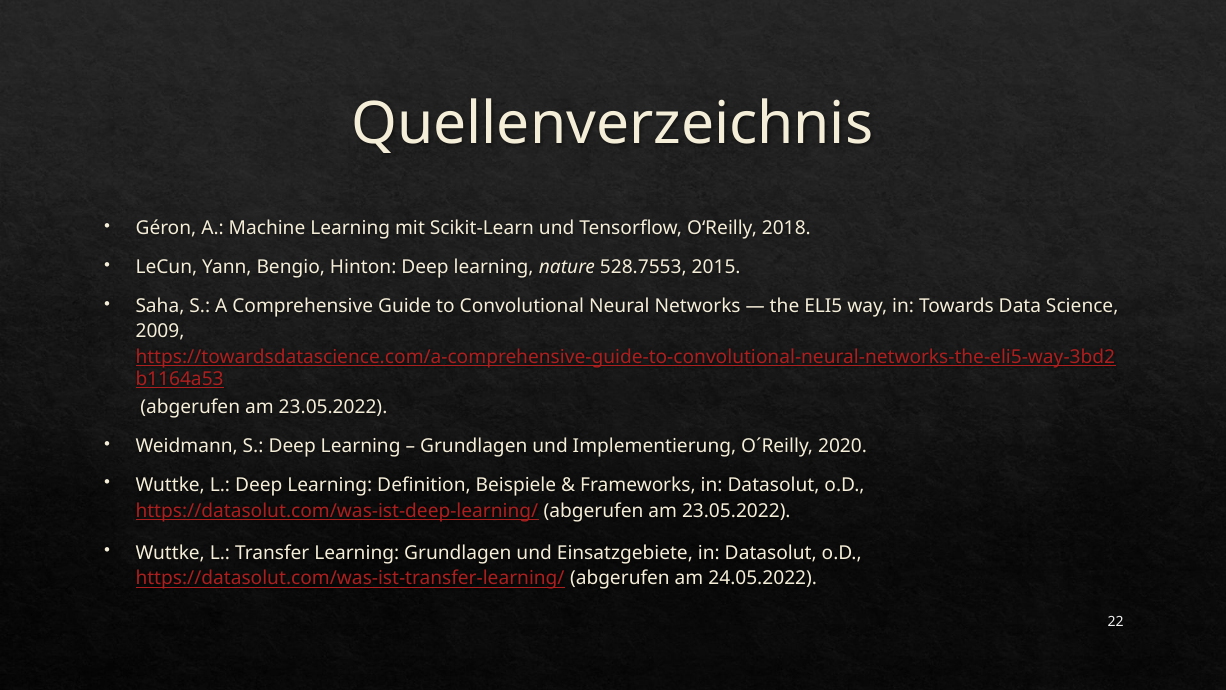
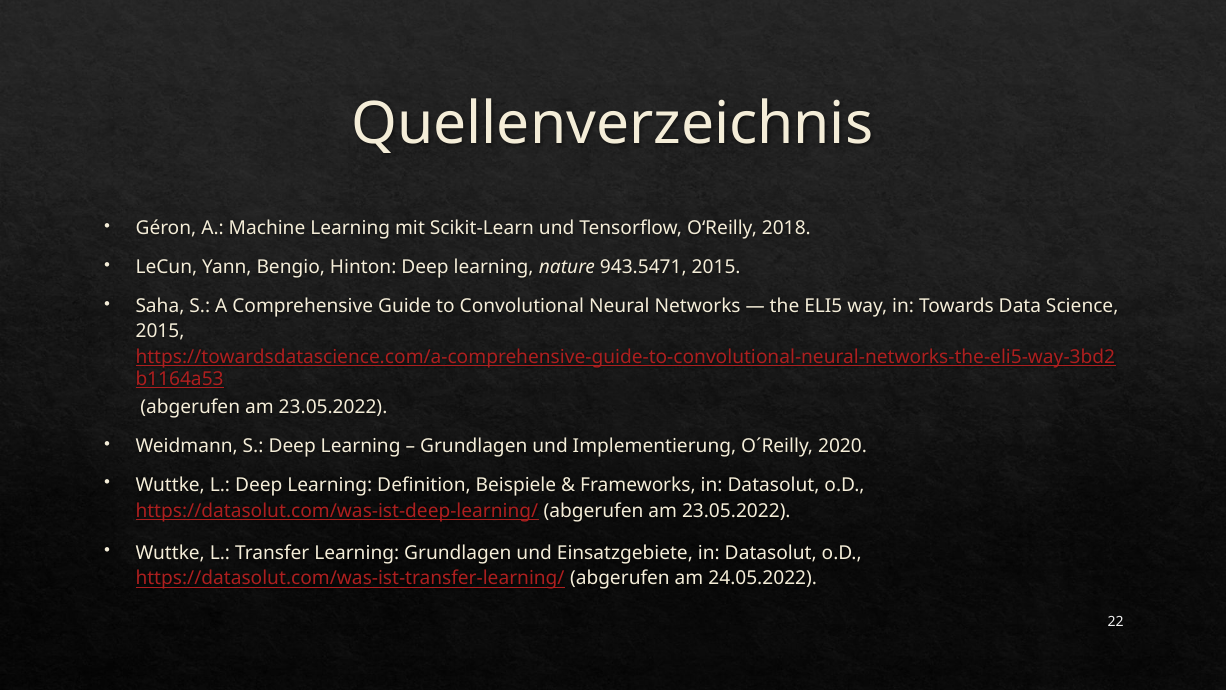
528.7553: 528.7553 -> 943.5471
2009 at (160, 331): 2009 -> 2015
